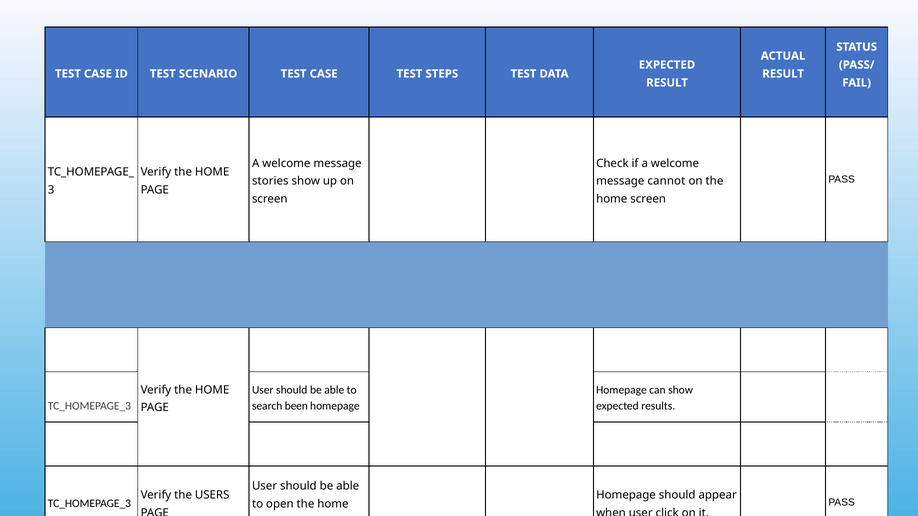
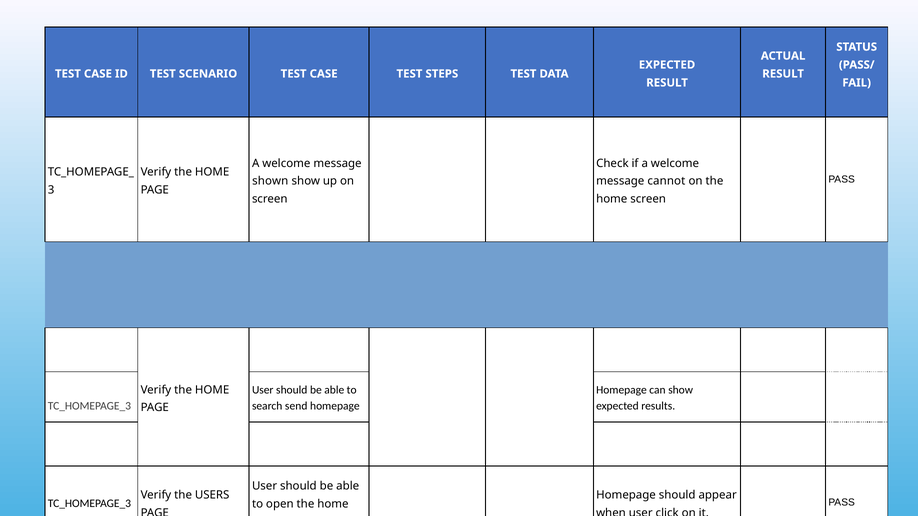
stories: stories -> shown
been: been -> send
